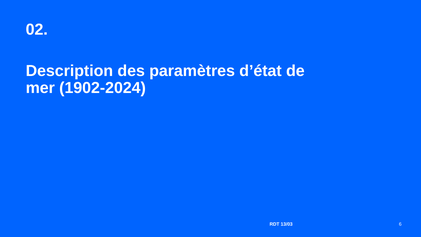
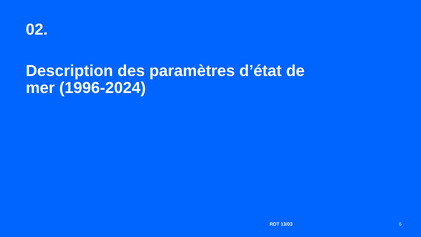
1902-2024: 1902-2024 -> 1996-2024
